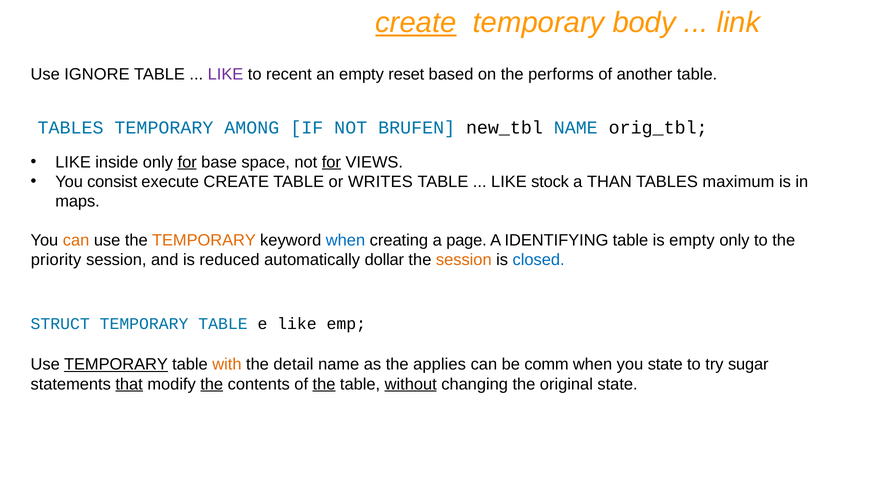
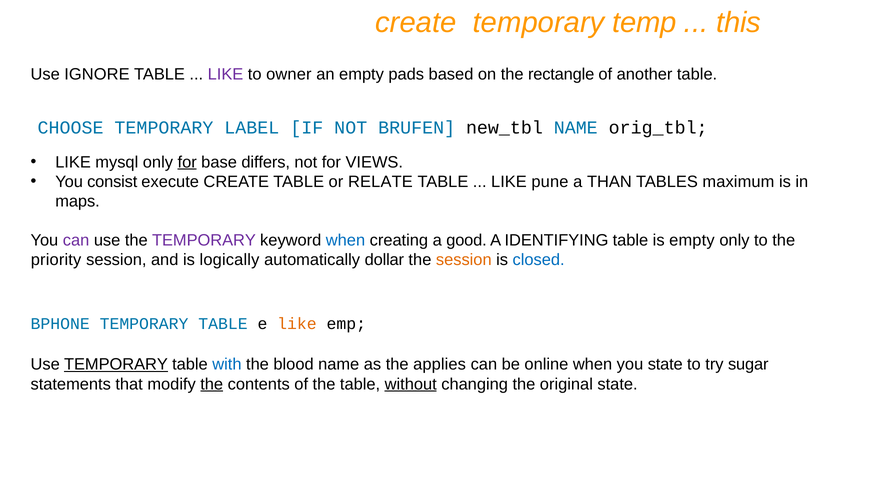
create at (416, 23) underline: present -> none
body: body -> temp
link: link -> this
recent: recent -> owner
reset: reset -> pads
performs: performs -> rectangle
TABLES at (71, 128): TABLES -> CHOOSE
AMONG: AMONG -> LABEL
inside: inside -> mysql
space: space -> differs
for at (331, 162) underline: present -> none
WRITES: WRITES -> RELATE
stock: stock -> pune
can at (76, 240) colour: orange -> purple
TEMPORARY at (204, 240) colour: orange -> purple
page: page -> good
reduced: reduced -> logically
STRUCT: STRUCT -> BPHONE
like at (297, 324) colour: black -> orange
with colour: orange -> blue
detail: detail -> blood
comm: comm -> online
that underline: present -> none
the at (324, 384) underline: present -> none
